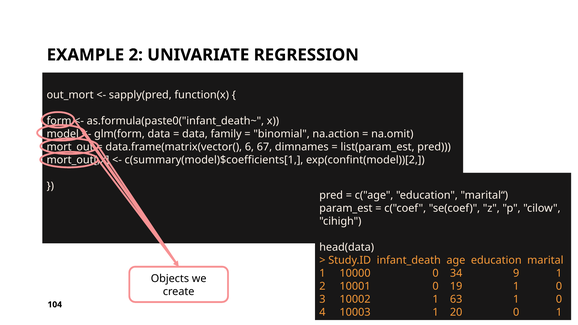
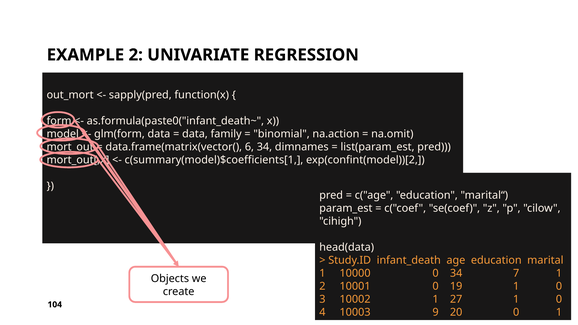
6 67: 67 -> 34
9: 9 -> 7
63: 63 -> 27
10003 1: 1 -> 9
